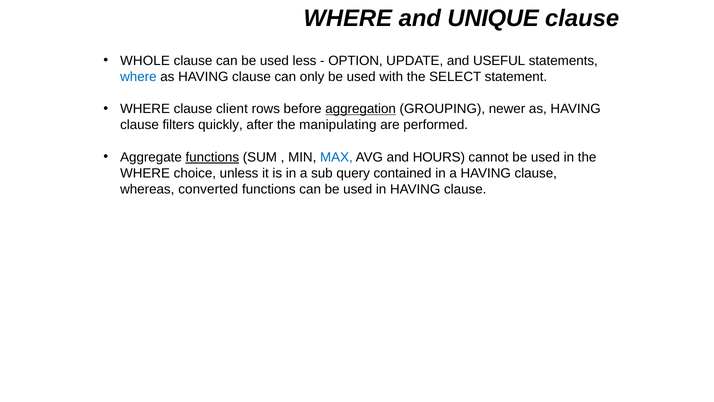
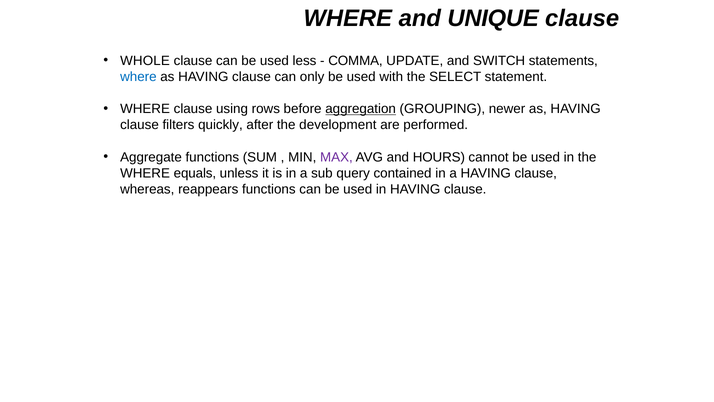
OPTION: OPTION -> COMMA
USEFUL: USEFUL -> SWITCH
client: client -> using
manipulating: manipulating -> development
functions at (212, 157) underline: present -> none
MAX colour: blue -> purple
choice: choice -> equals
converted: converted -> reappears
